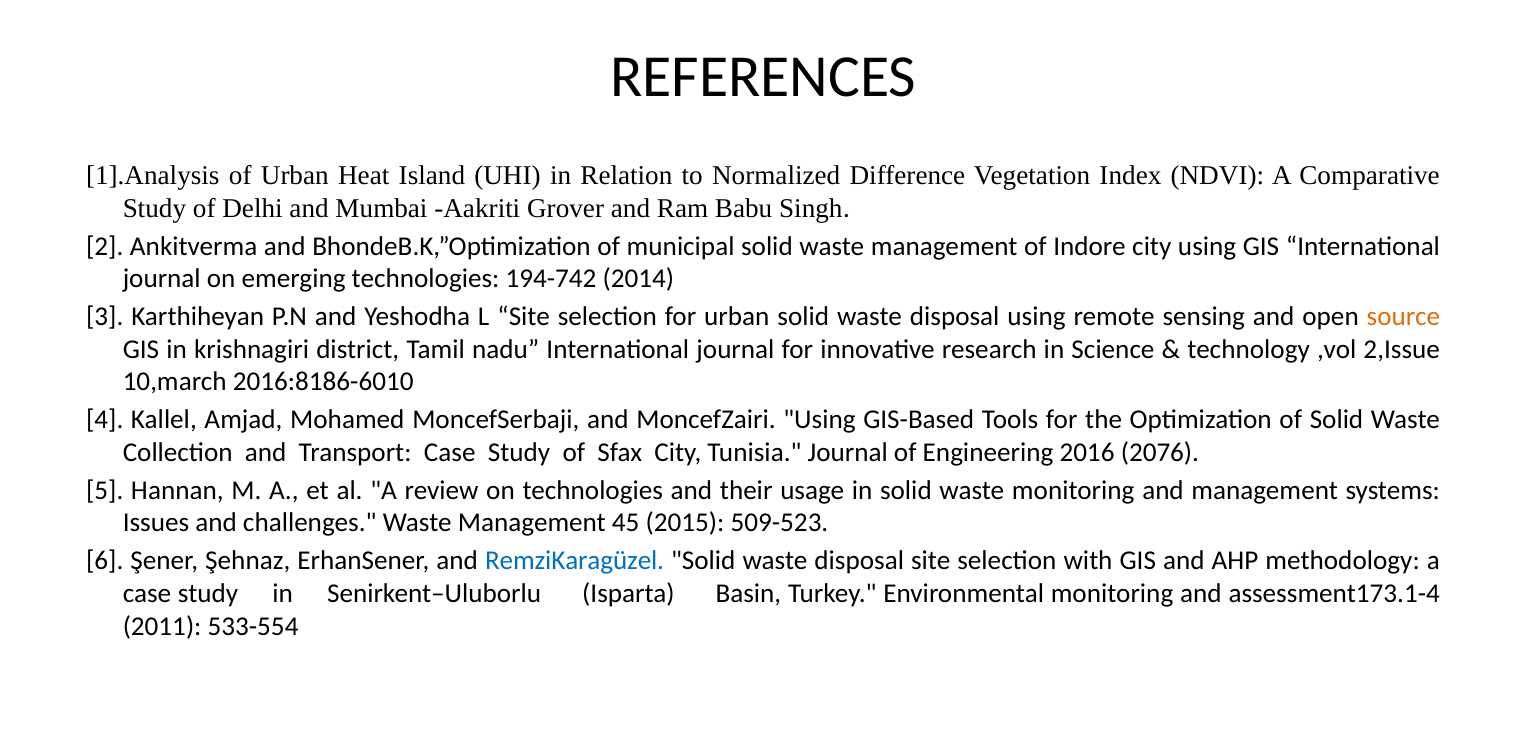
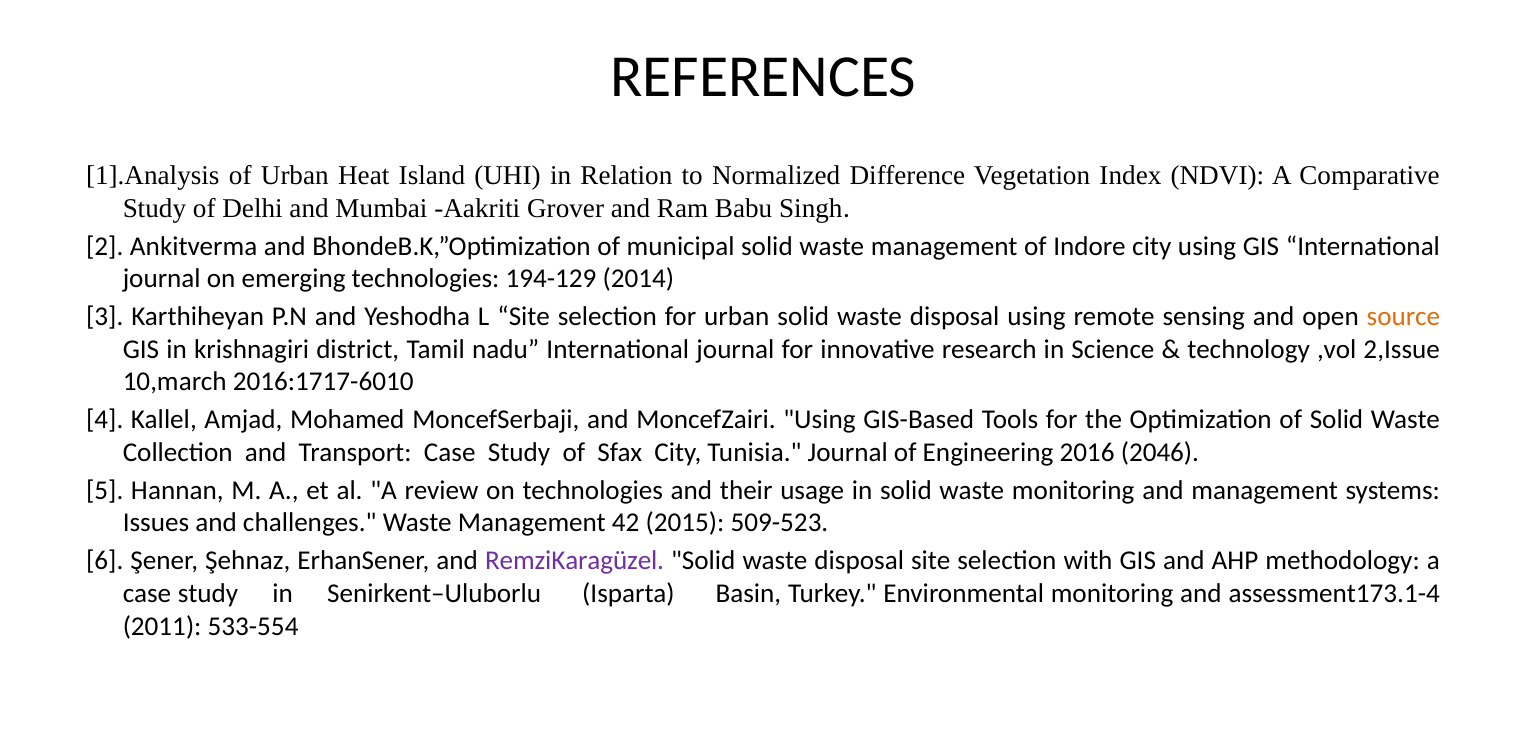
194-742: 194-742 -> 194-129
2016:8186-6010: 2016:8186-6010 -> 2016:1717-6010
2076: 2076 -> 2046
45: 45 -> 42
RemziKaragüzel colour: blue -> purple
